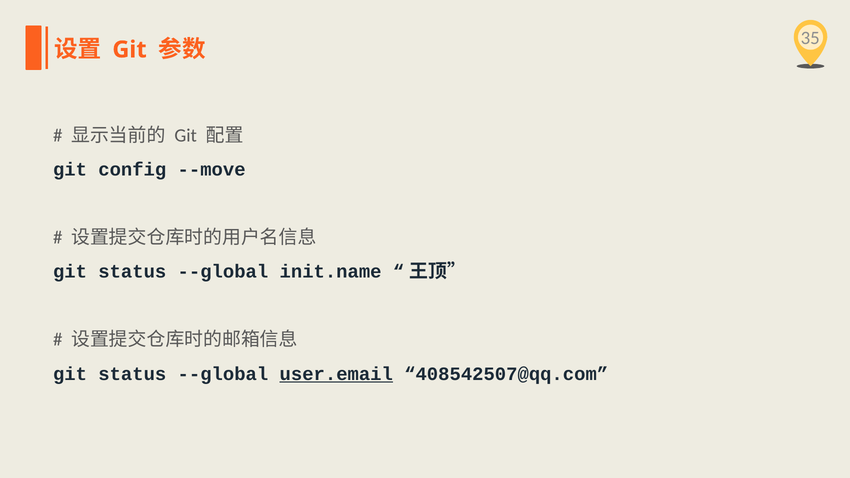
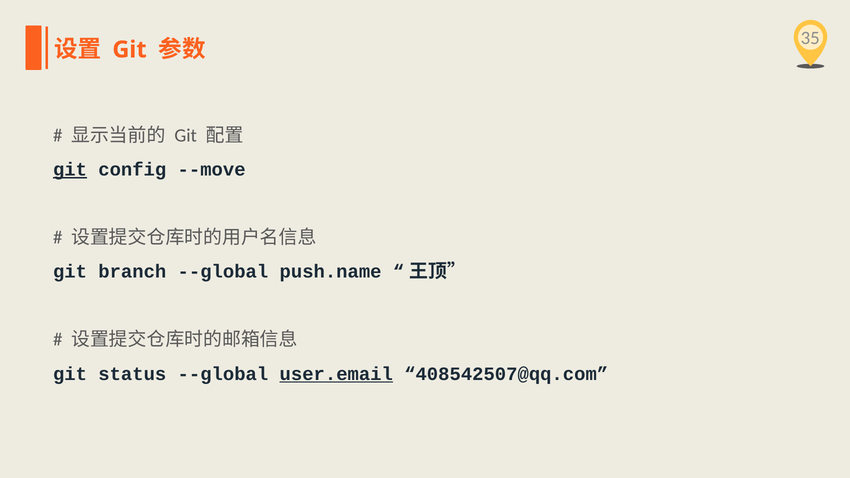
git at (70, 170) underline: none -> present
status at (132, 272): status -> branch
init.name: init.name -> push.name
